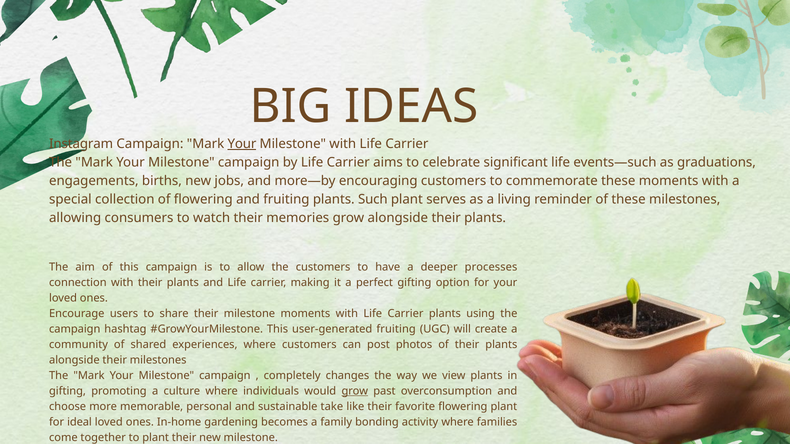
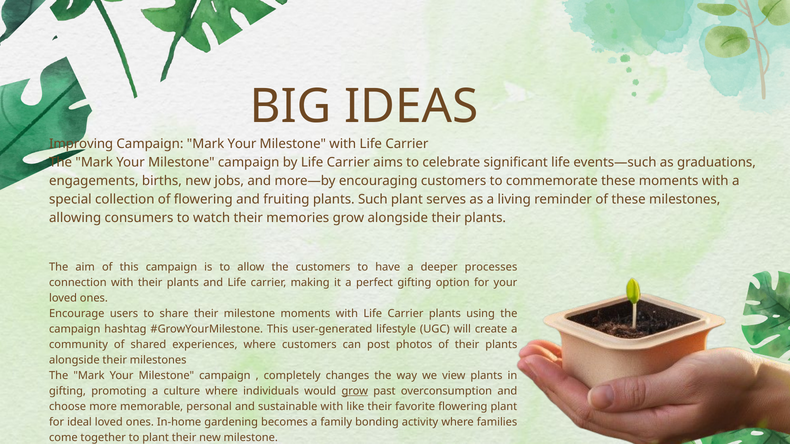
Instagram: Instagram -> Improving
Your at (242, 144) underline: present -> none
user-generated fruiting: fruiting -> lifestyle
sustainable take: take -> with
